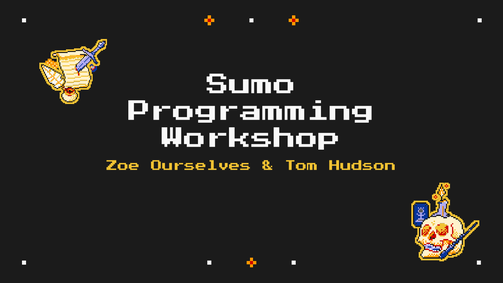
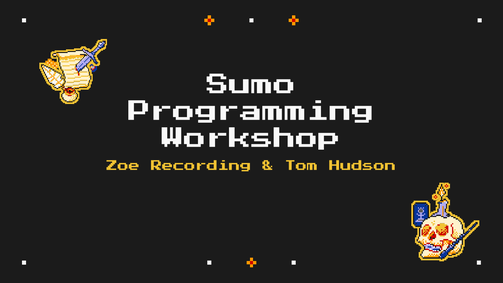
Ourselves: Ourselves -> Recording
